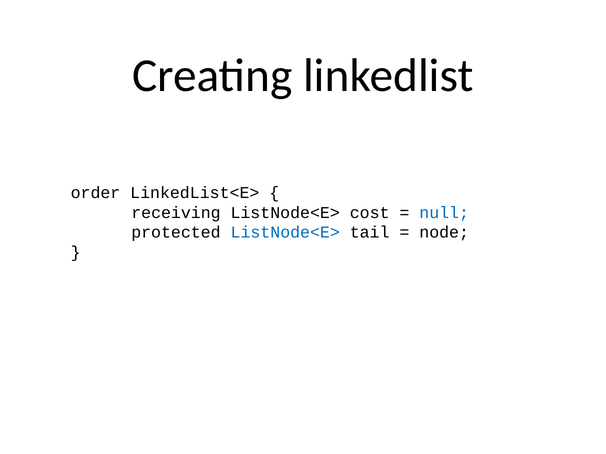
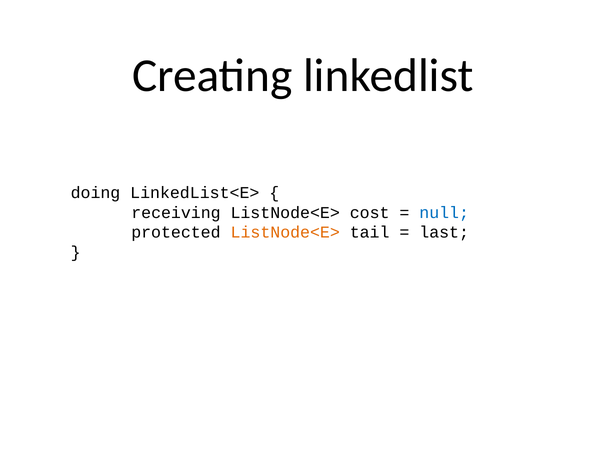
order: order -> doing
ListNode<E> at (285, 233) colour: blue -> orange
node: node -> last
